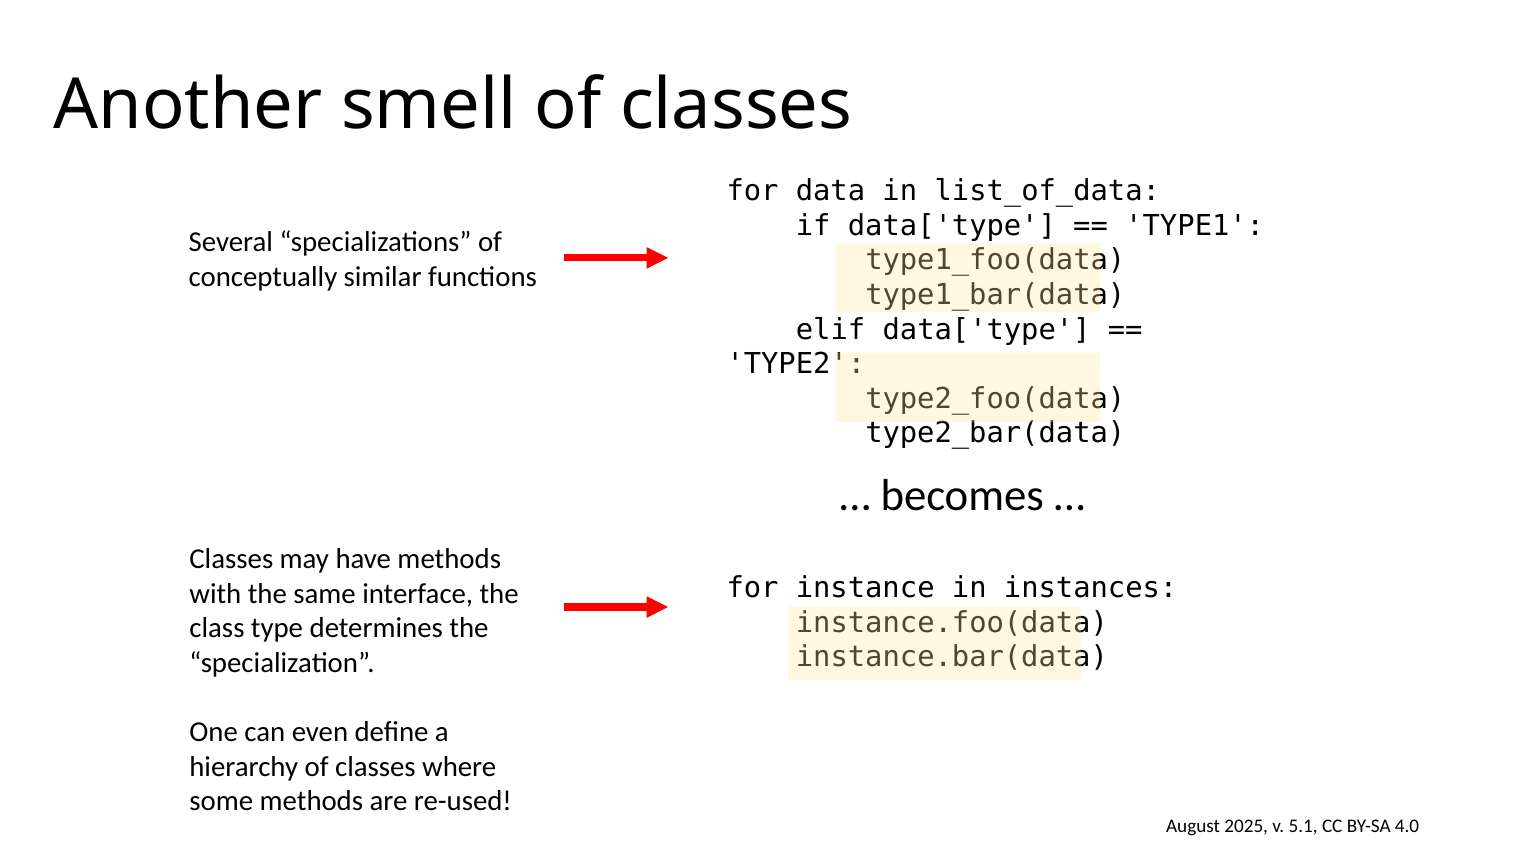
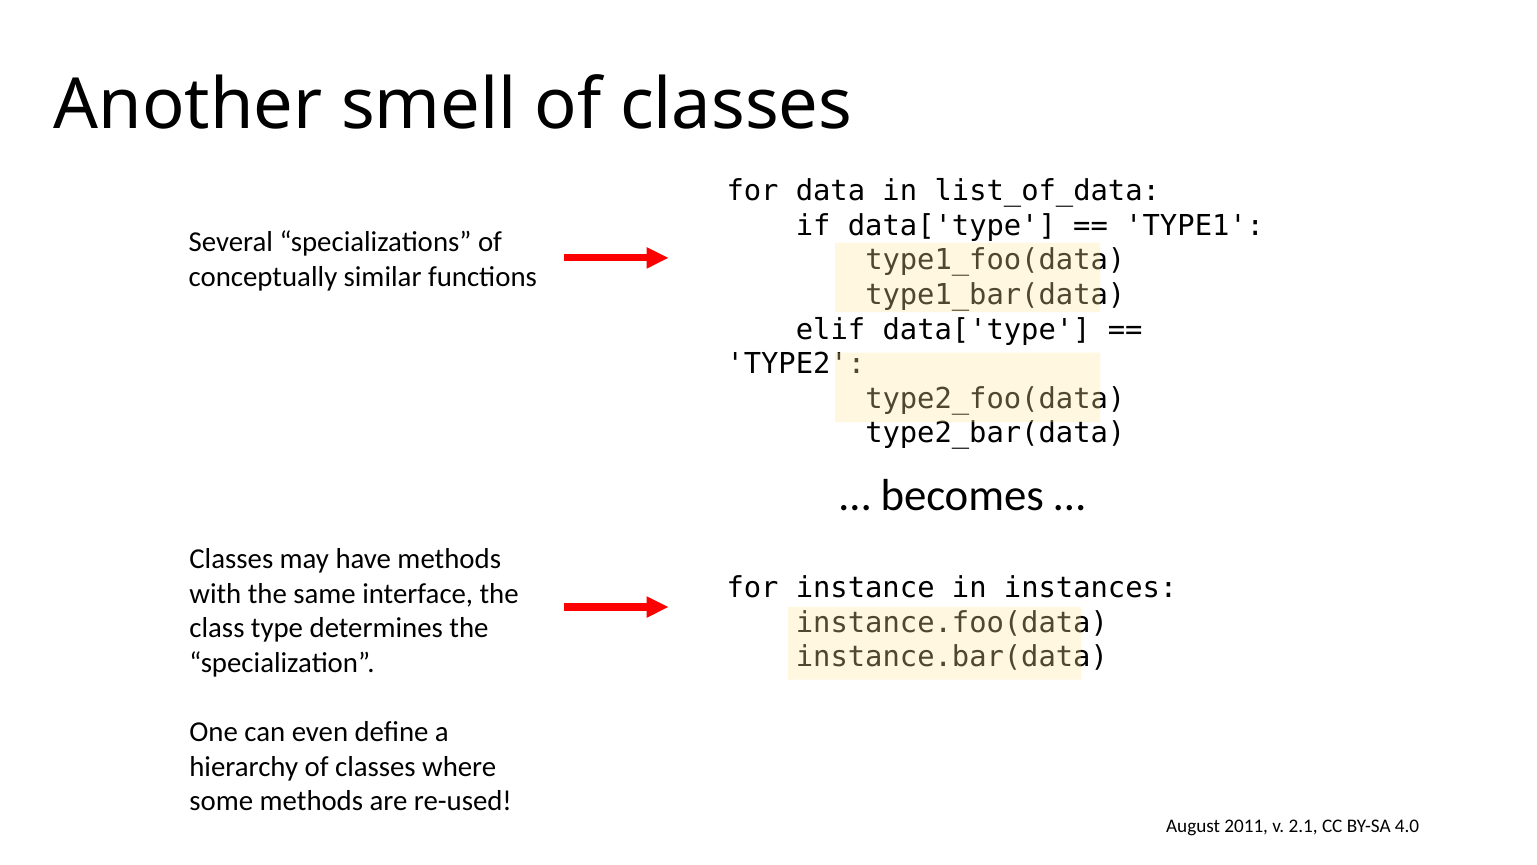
2025: 2025 -> 2011
5.1: 5.1 -> 2.1
